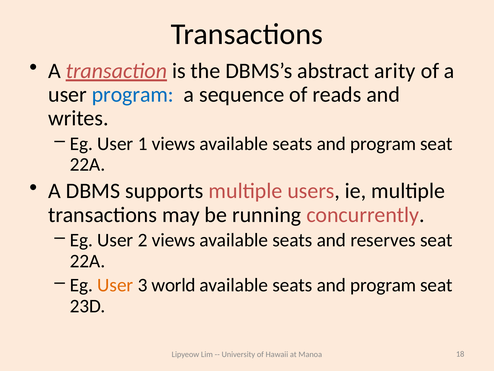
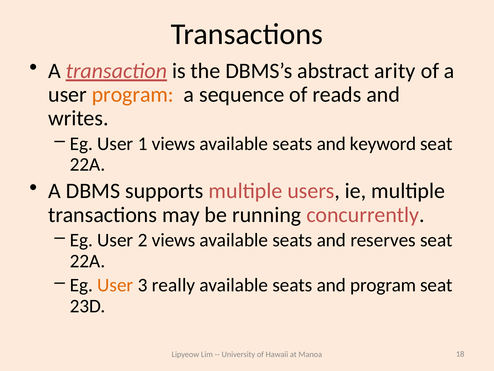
program at (133, 94) colour: blue -> orange
program at (383, 144): program -> keyword
world: world -> really
